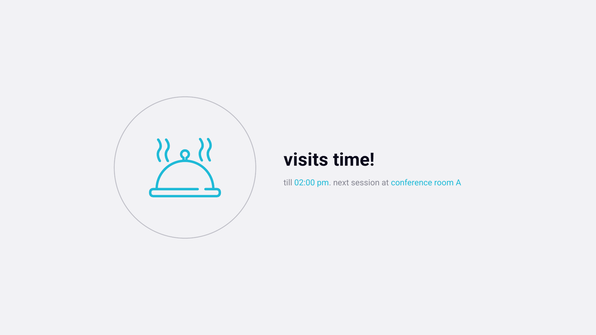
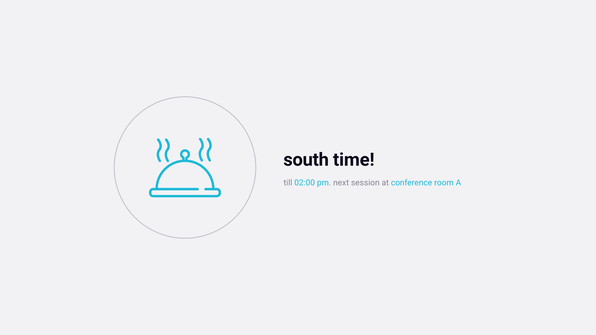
visits: visits -> south
